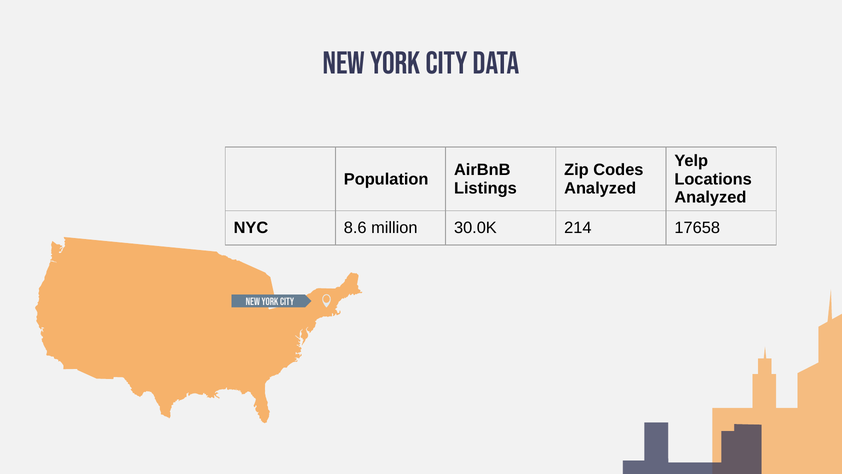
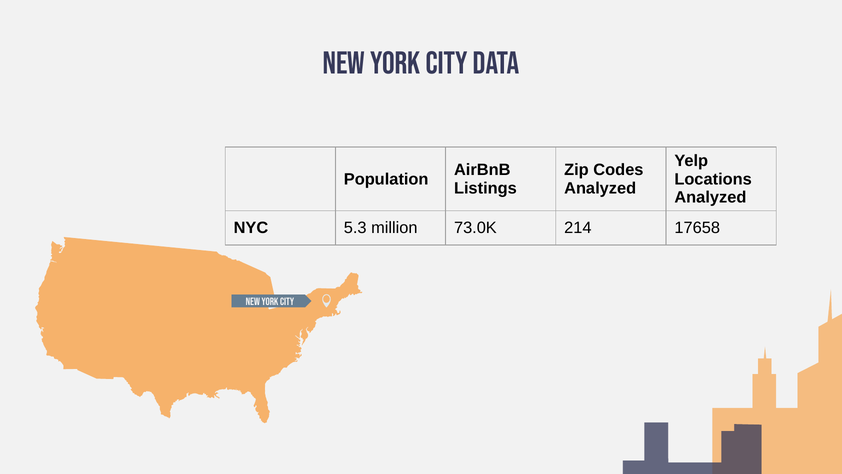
8.6: 8.6 -> 5.3
30.0K: 30.0K -> 73.0K
